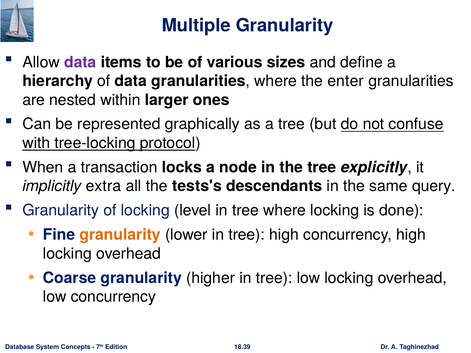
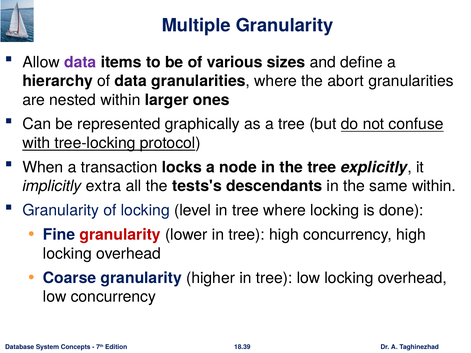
enter: enter -> abort
same query: query -> within
granularity at (120, 235) colour: orange -> red
